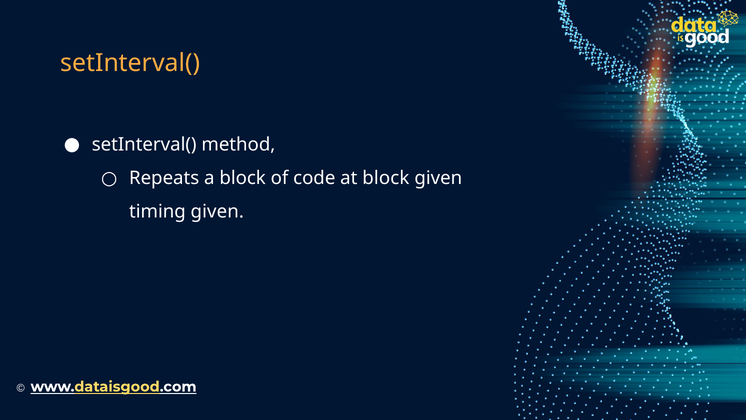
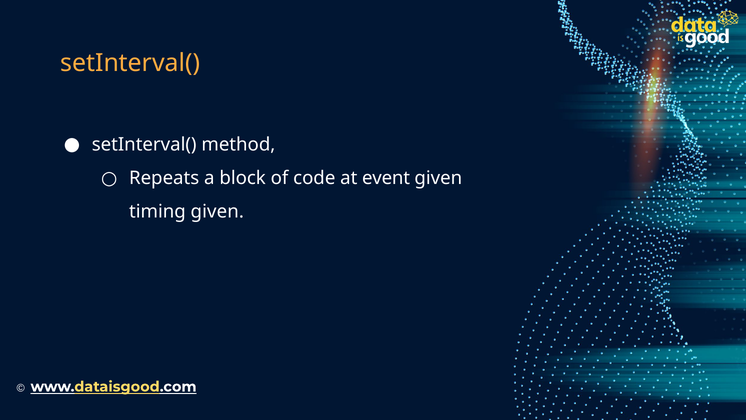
at block: block -> event
